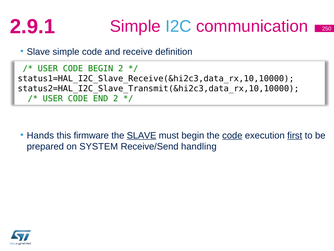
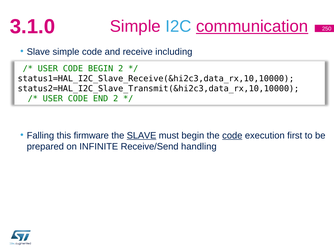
2.9.1: 2.9.1 -> 3.1.0
communication underline: none -> present
definition: definition -> including
Hands: Hands -> Falling
first underline: present -> none
SYSTEM: SYSTEM -> INFINITE
